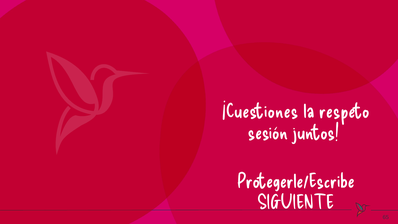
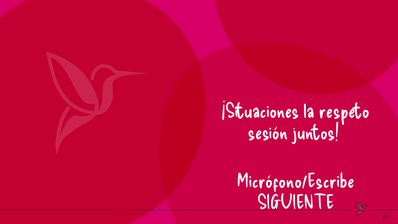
¡Cuestiones: ¡Cuestiones -> ¡Situaciones
Protegerle/Escribe: Protegerle/Escribe -> Micrófono/Escribe
